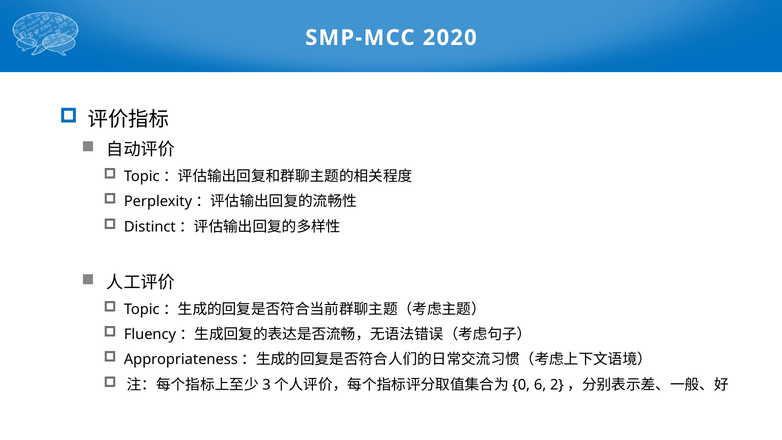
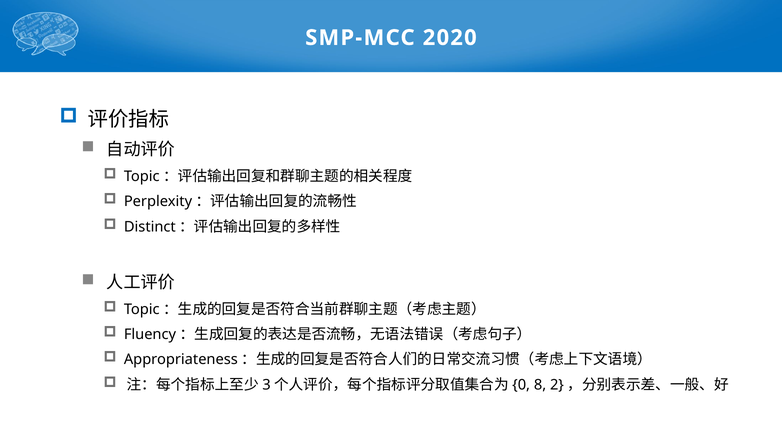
6: 6 -> 8
